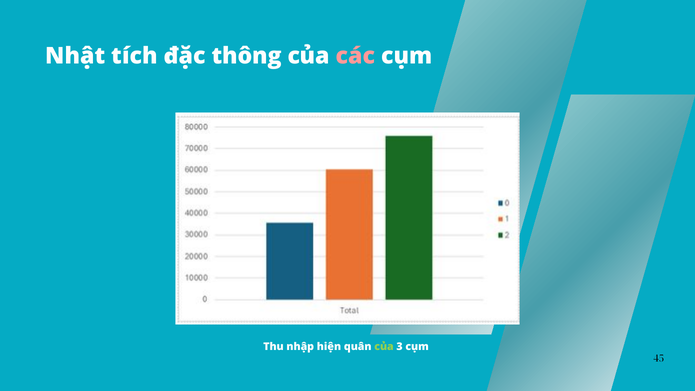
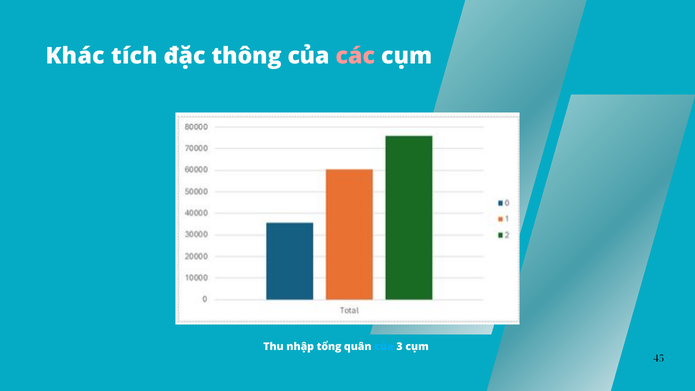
Nhật: Nhật -> Khác
hiện: hiện -> tổng
của at (384, 347) colour: light green -> light blue
